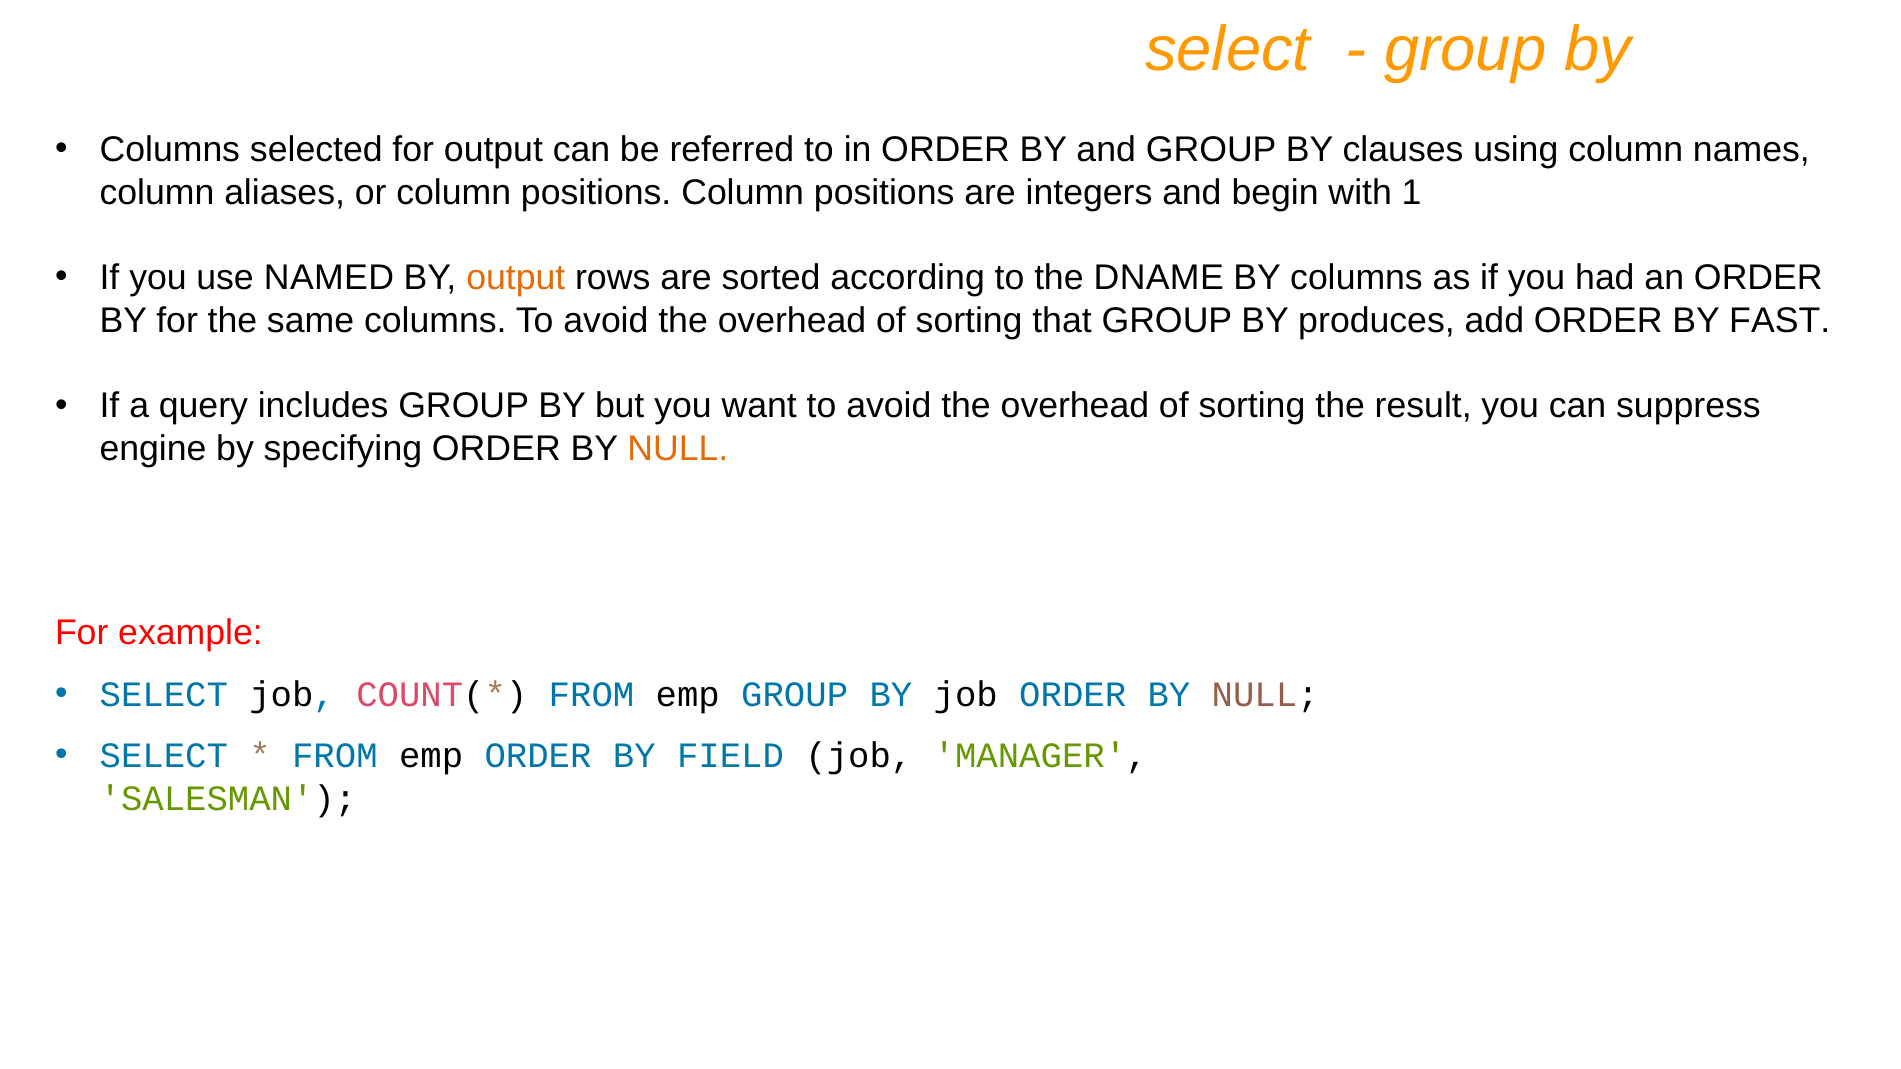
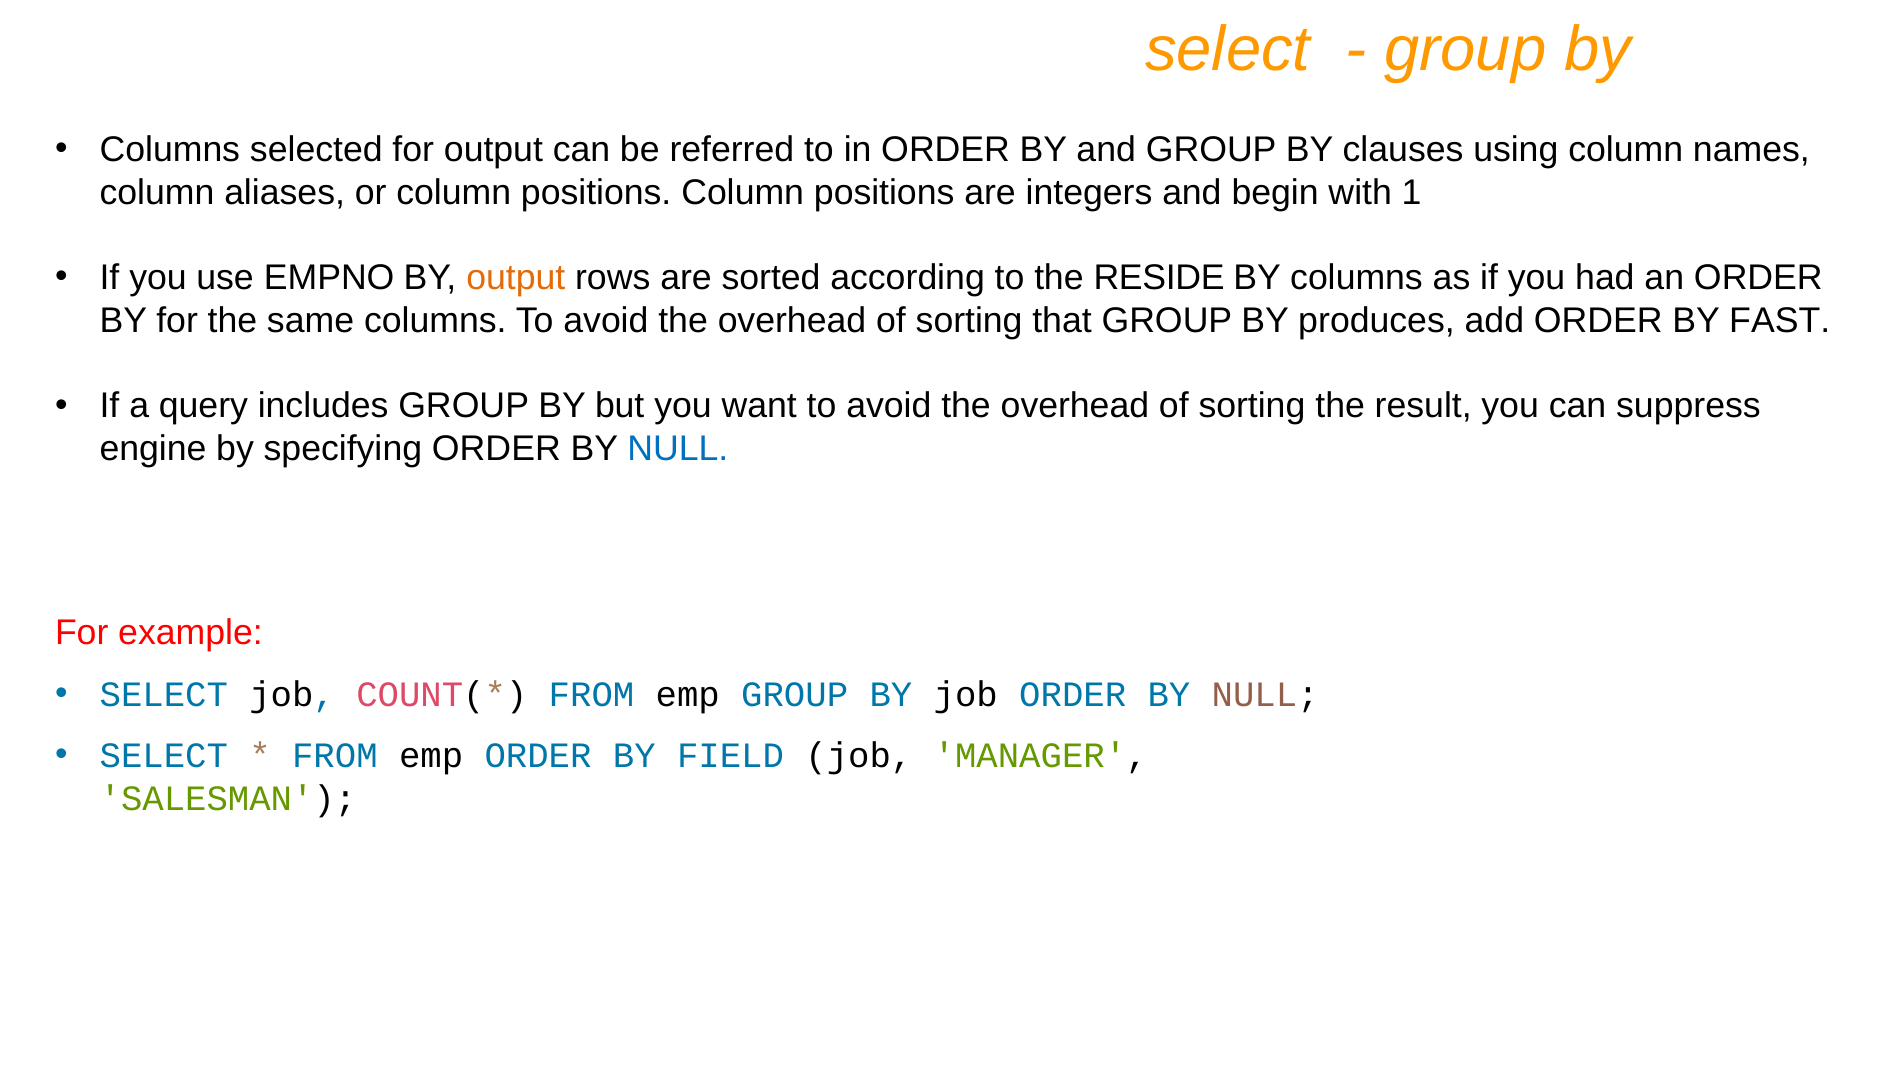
NAMED: NAMED -> EMPNO
DNAME: DNAME -> RESIDE
NULL at (678, 449) colour: orange -> blue
